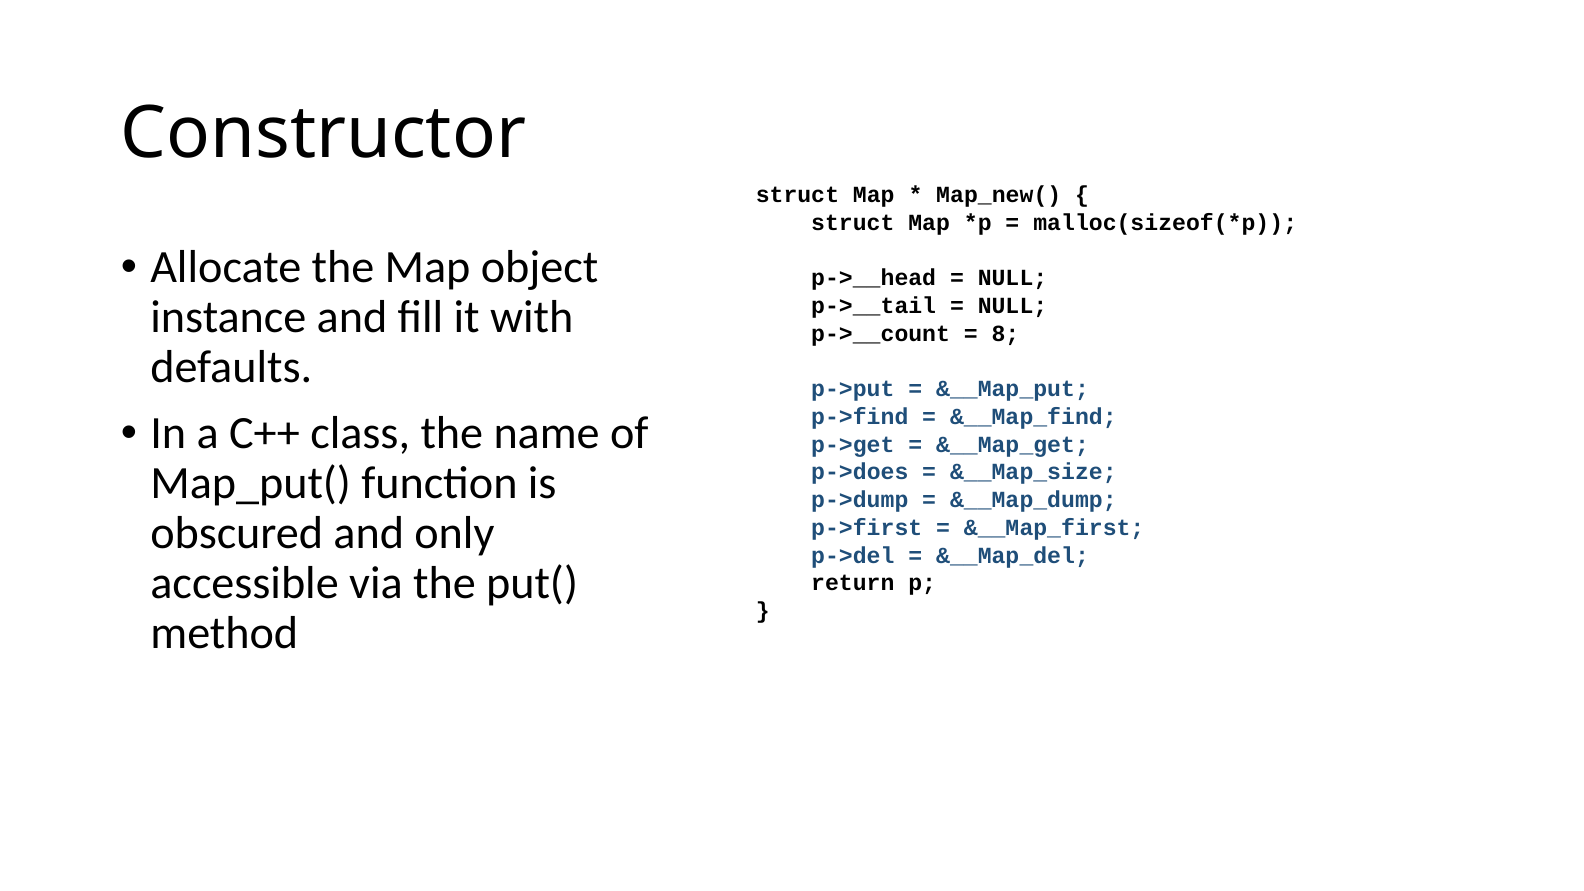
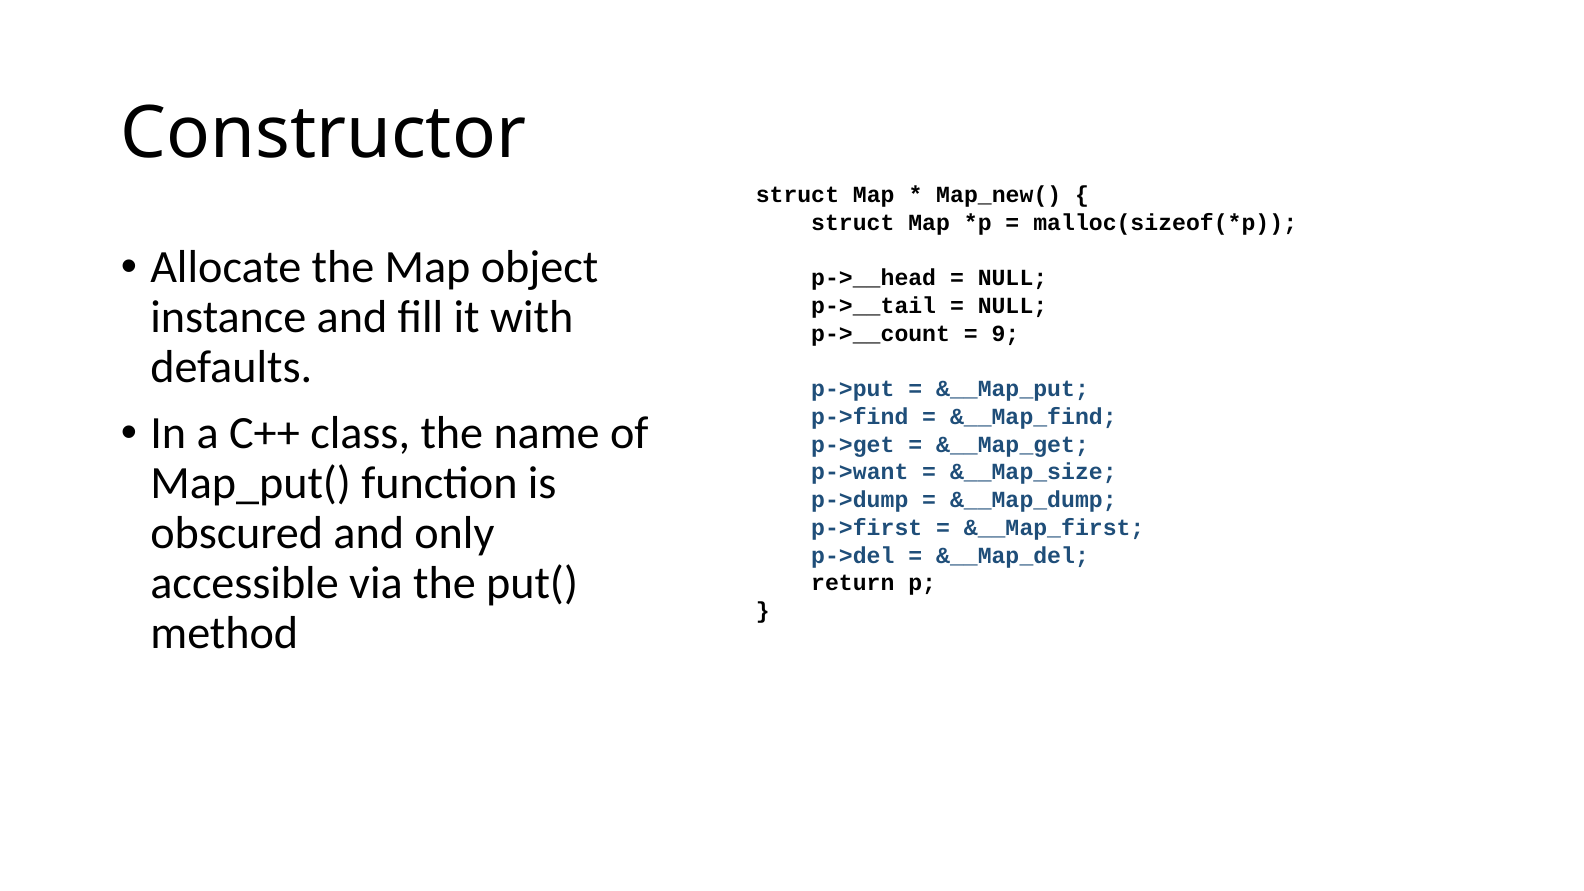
8: 8 -> 9
p->does: p->does -> p->want
